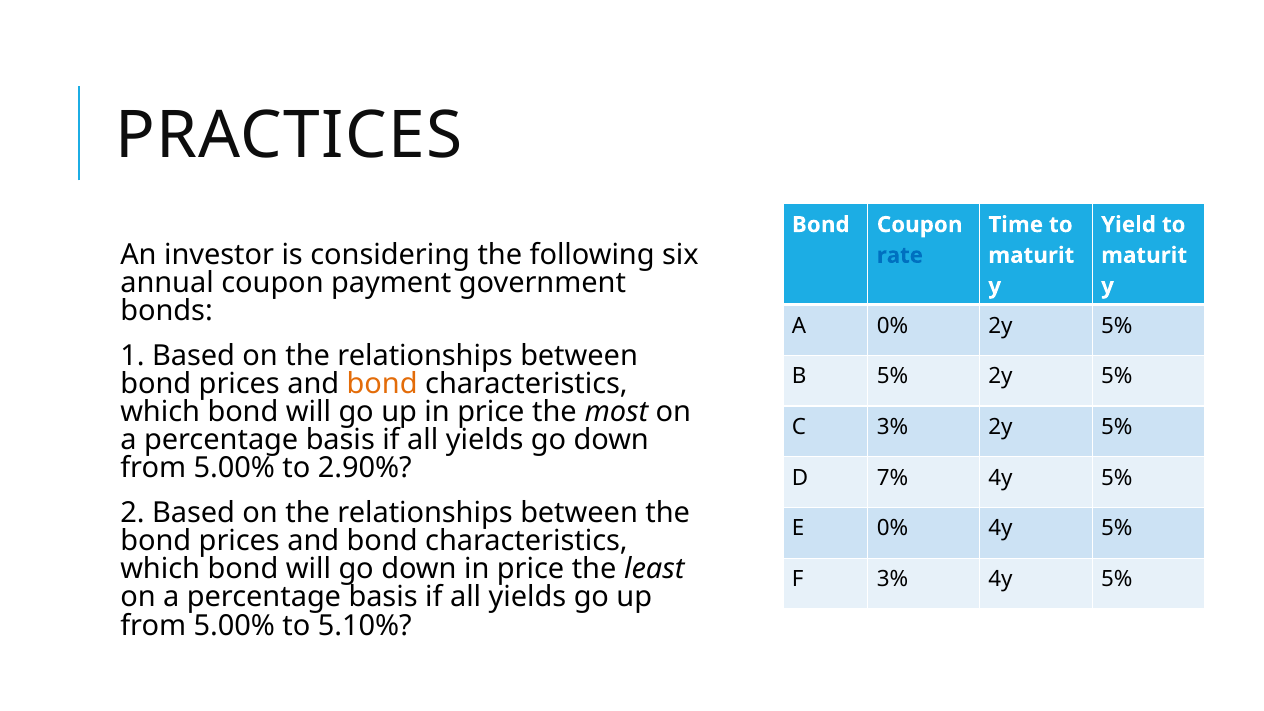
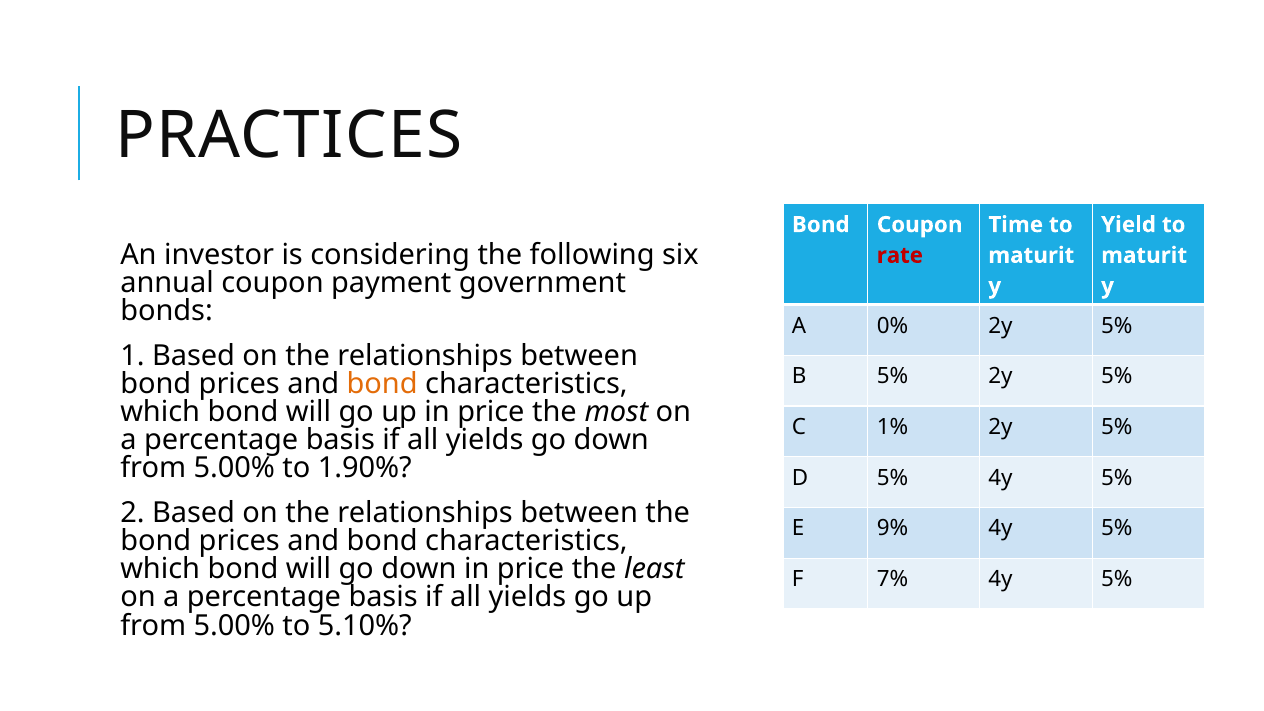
rate colour: blue -> red
C 3%: 3% -> 1%
2.90%: 2.90% -> 1.90%
D 7%: 7% -> 5%
E 0%: 0% -> 9%
F 3%: 3% -> 7%
